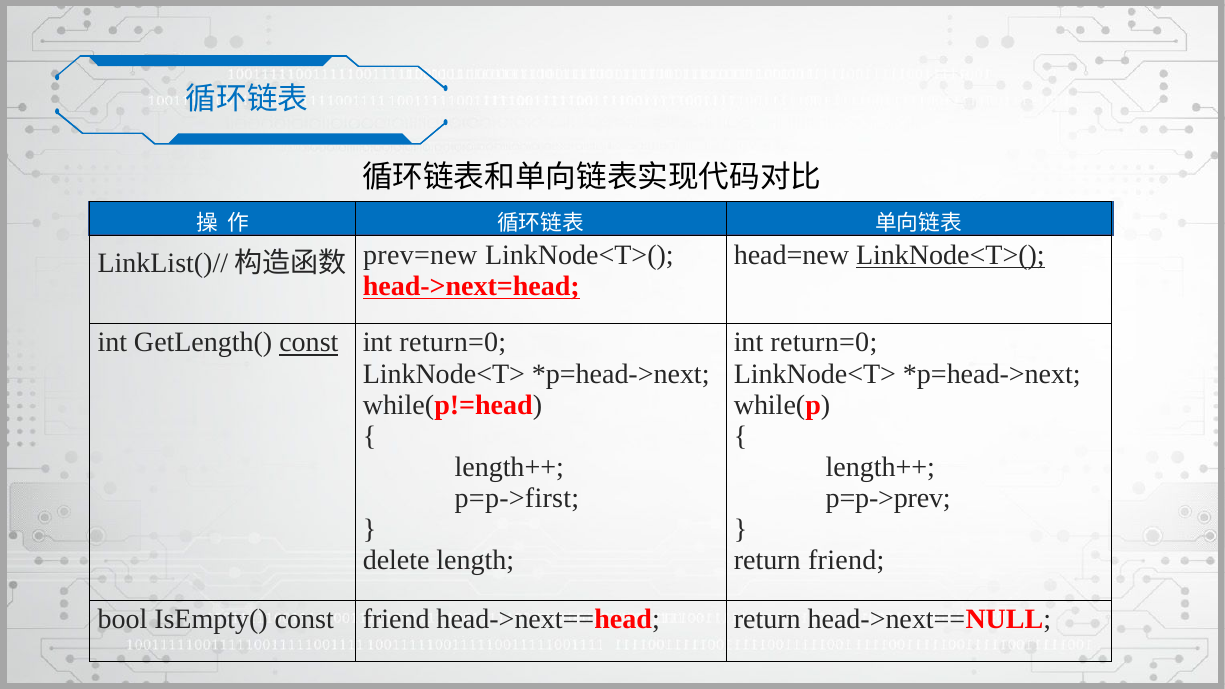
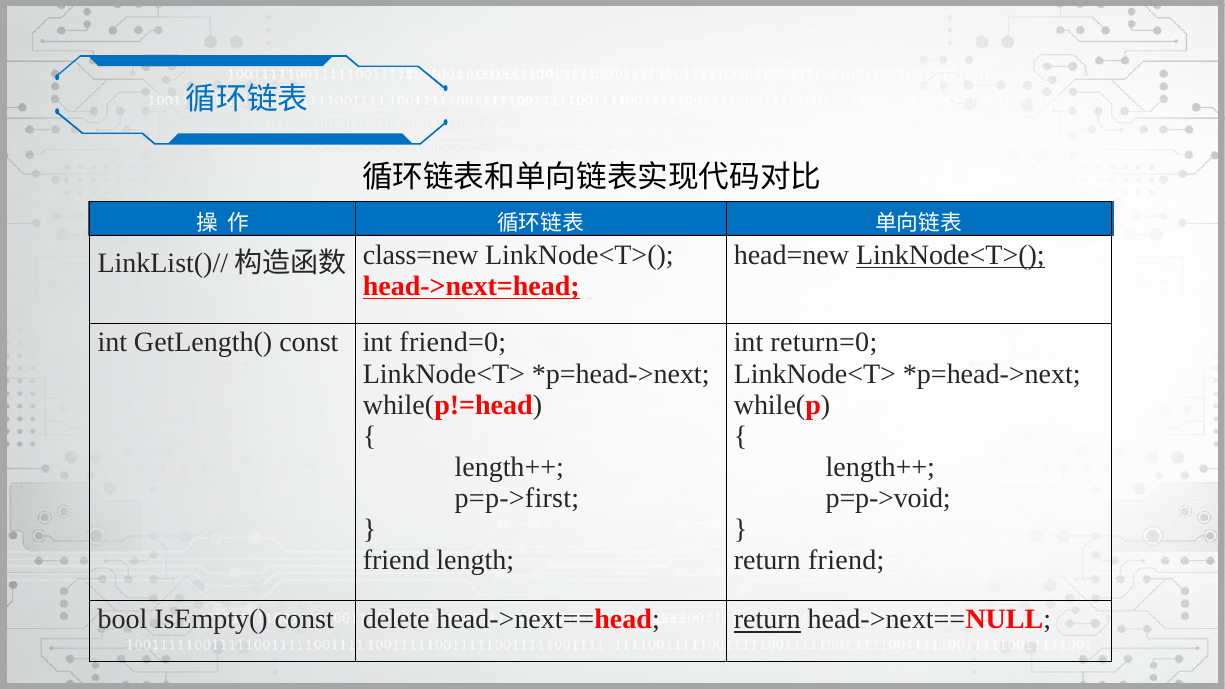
prev=new: prev=new -> class=new
const at (309, 343) underline: present -> none
return=0 at (453, 343): return=0 -> friend=0
p=p->prev: p=p->prev -> p=p->void
delete at (396, 560): delete -> friend
const friend: friend -> delete
return at (767, 620) underline: none -> present
